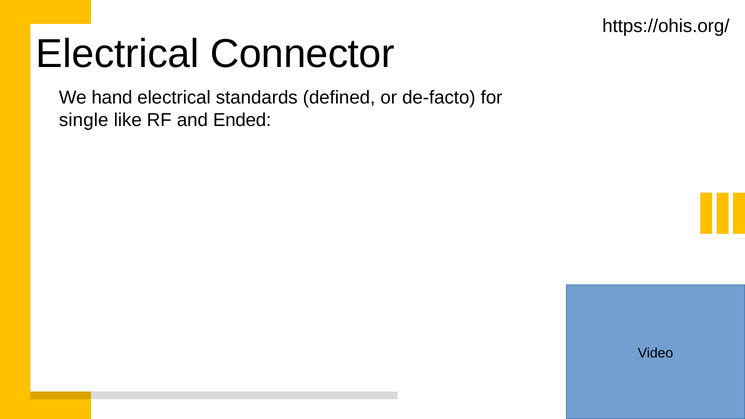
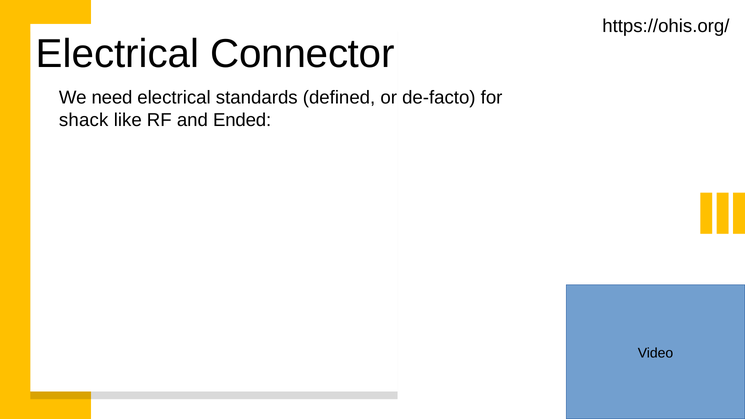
hand: hand -> need
single: single -> shack
